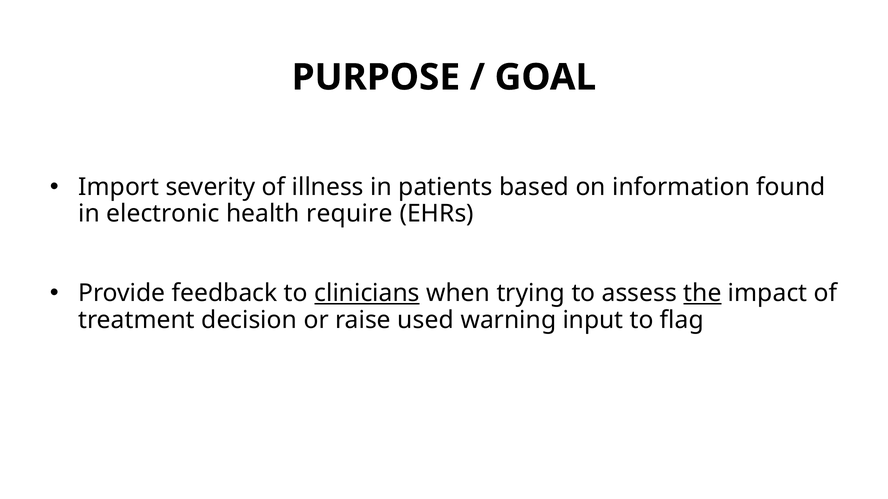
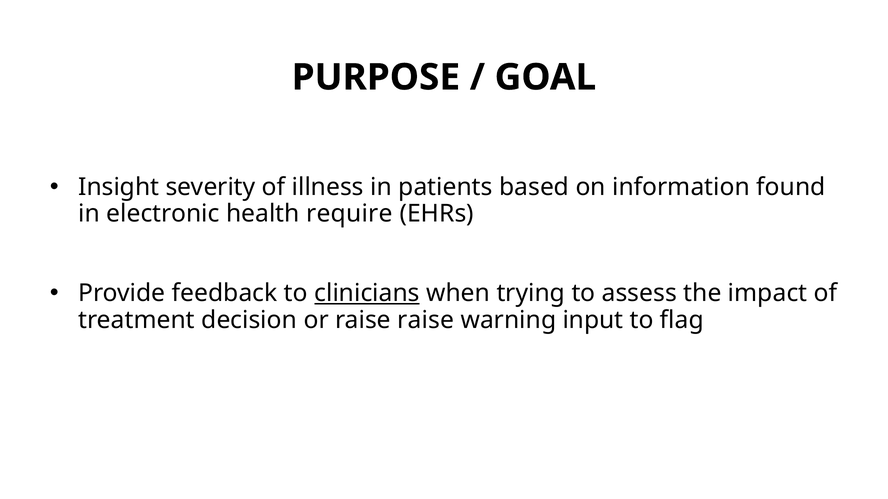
Import: Import -> Insight
the underline: present -> none
raise used: used -> raise
